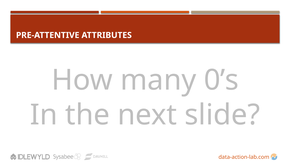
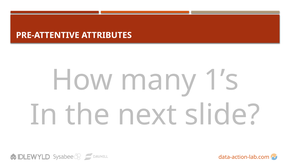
0’s: 0’s -> 1’s
